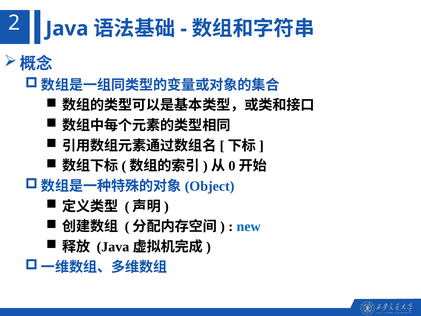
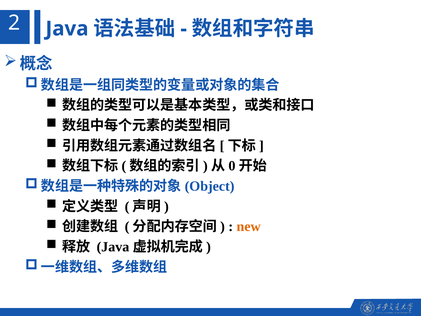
new colour: blue -> orange
